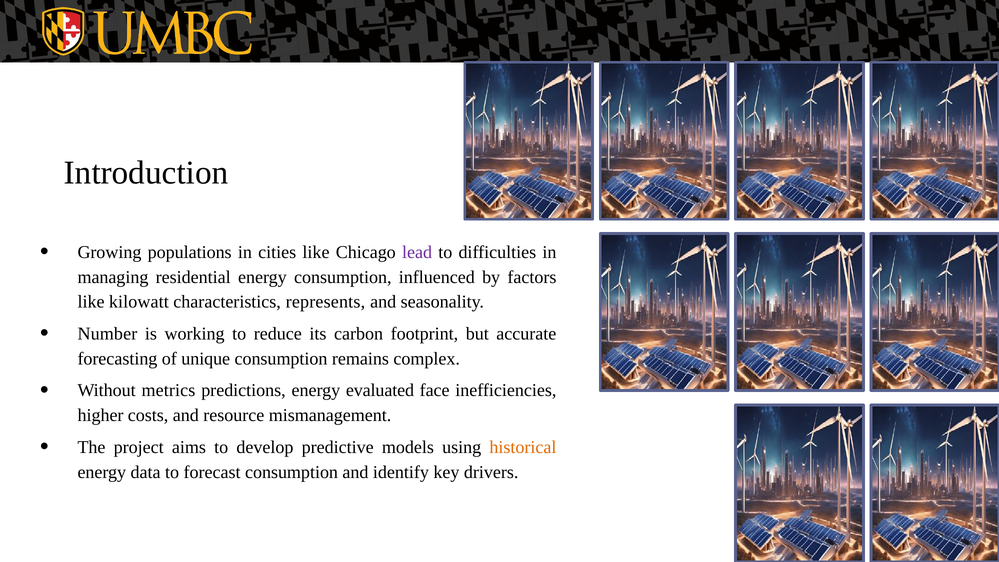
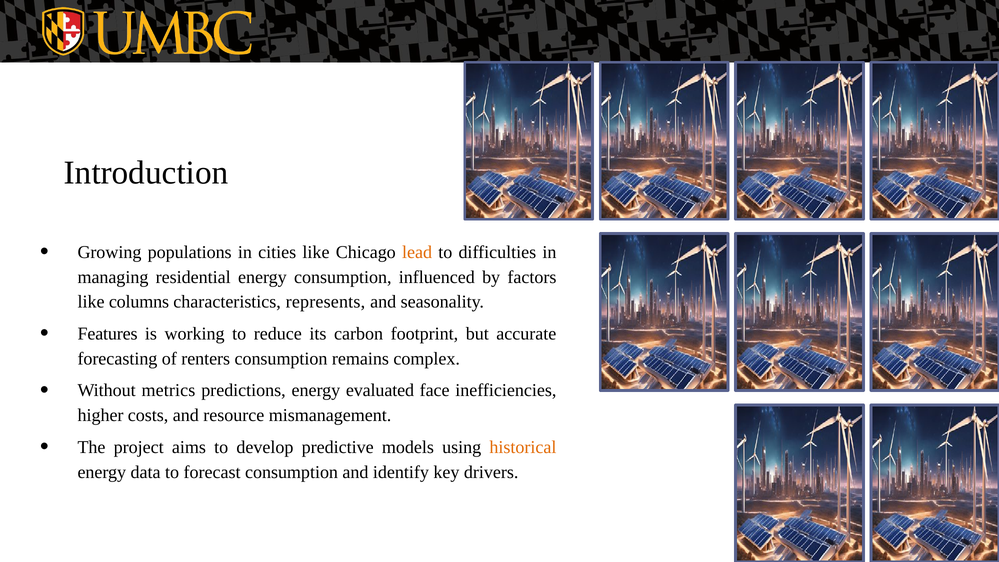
lead colour: purple -> orange
kilowatt: kilowatt -> columns
Number: Number -> Features
unique: unique -> renters
